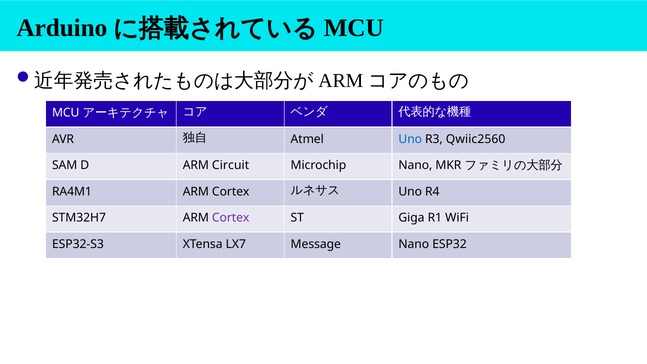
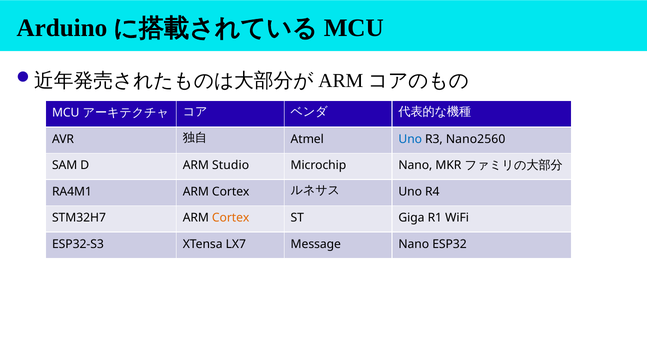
Qwiic2560: Qwiic2560 -> Nano2560
Circuit: Circuit -> Studio
Cortex at (231, 218) colour: purple -> orange
